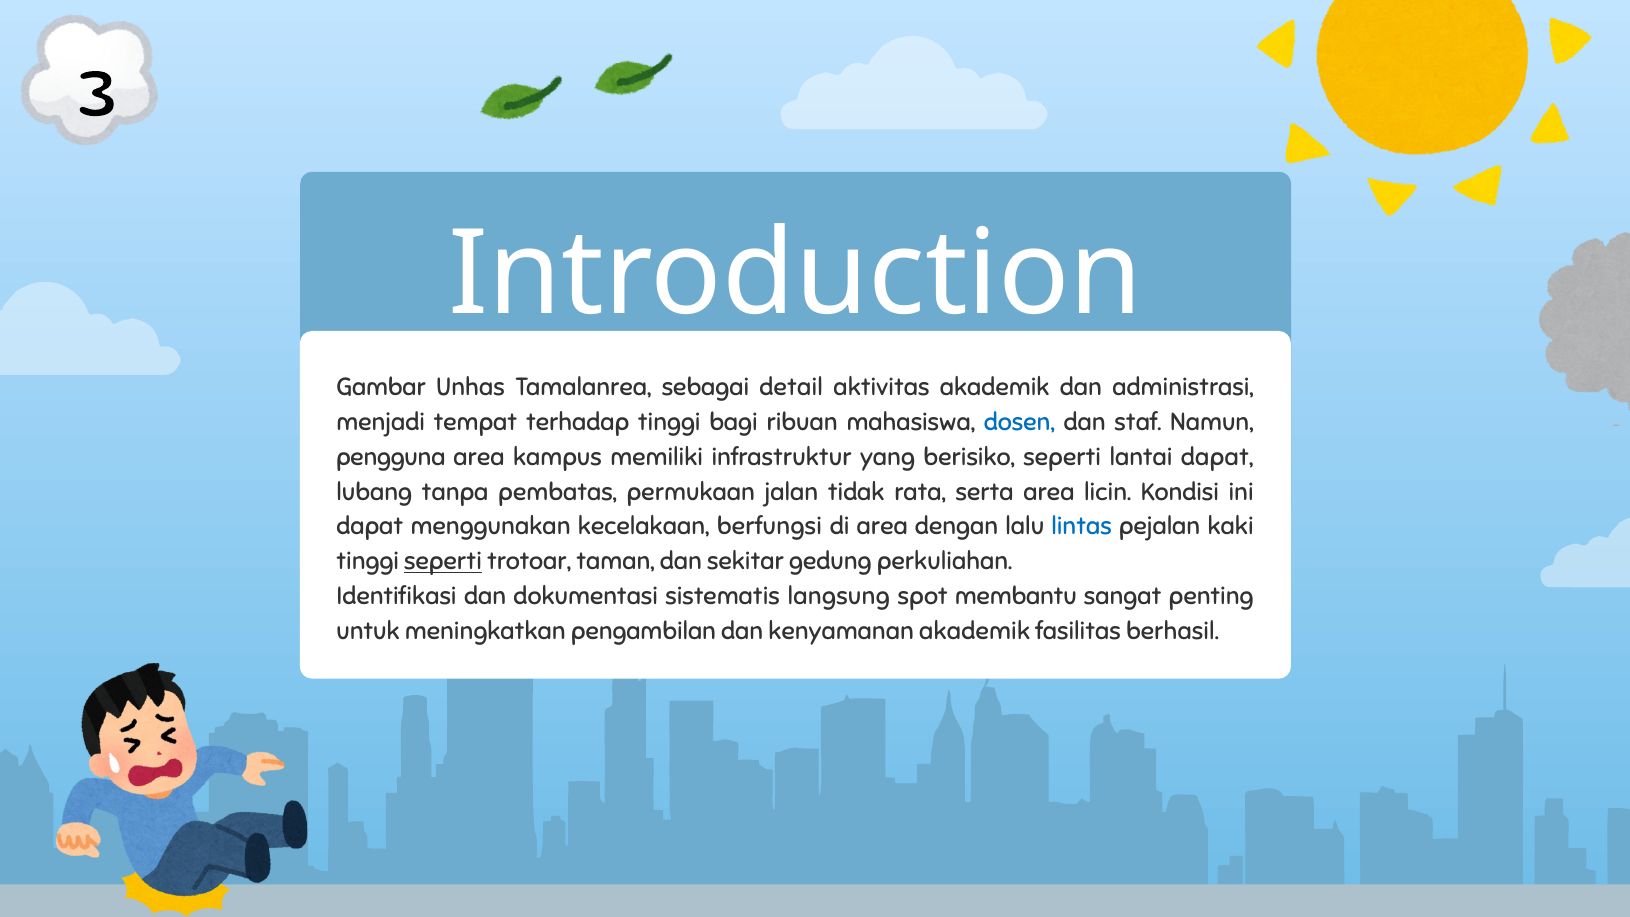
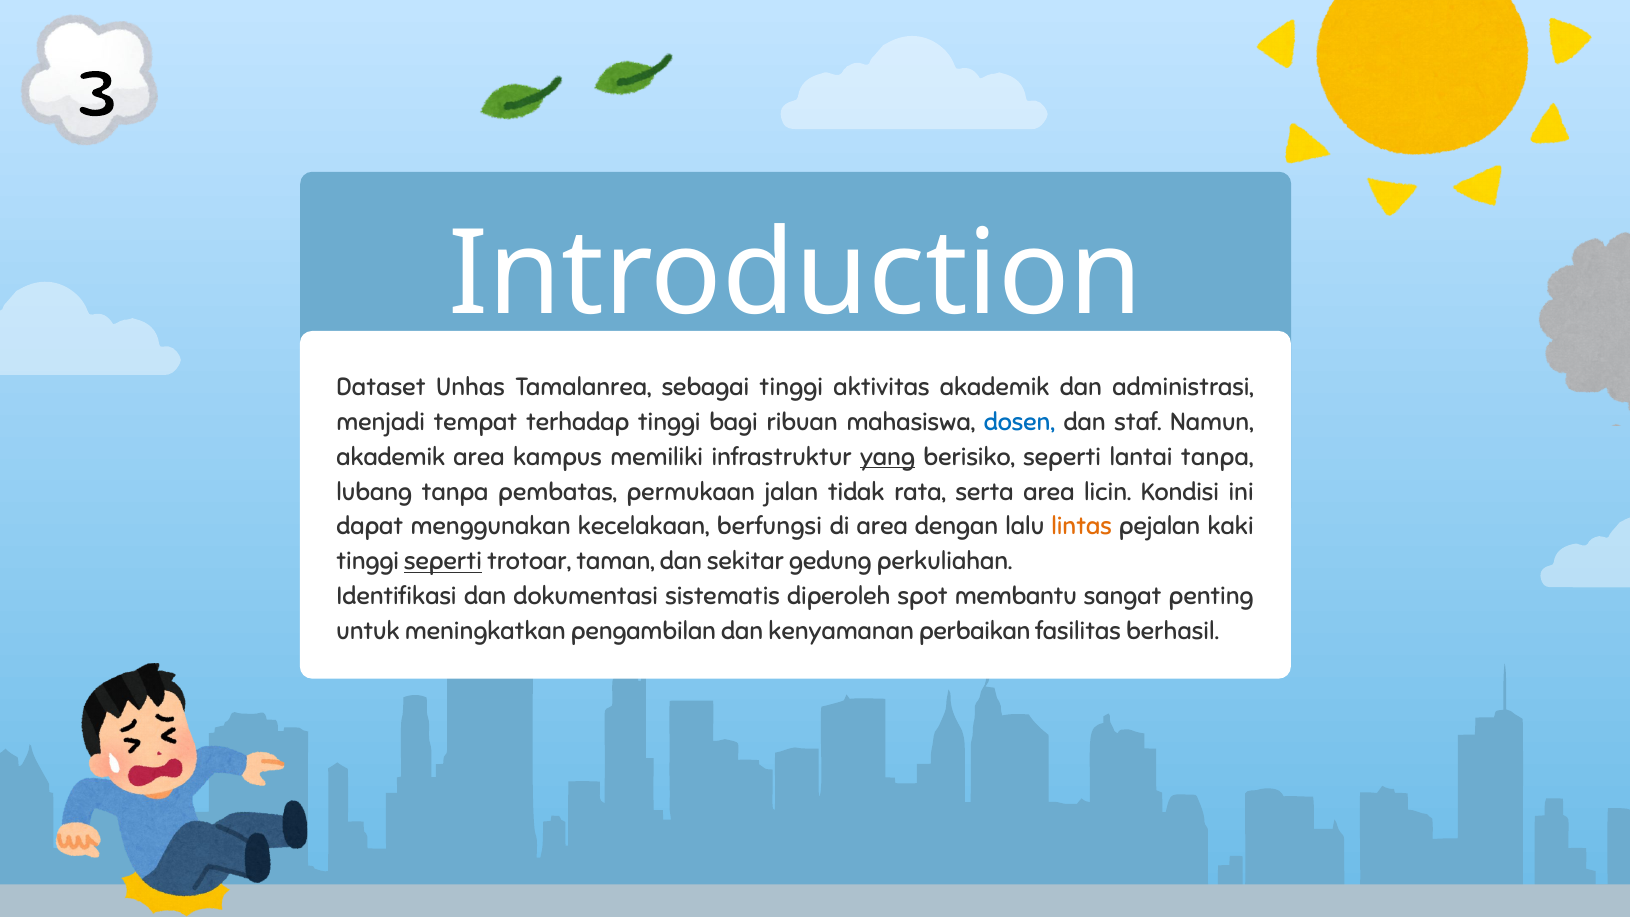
Gambar: Gambar -> Dataset
sebagai detail: detail -> tinggi
pengguna at (391, 457): pengguna -> akademik
yang underline: none -> present
lantai dapat: dapat -> tanpa
lintas colour: blue -> orange
langsung: langsung -> diperoleh
kenyamanan akademik: akademik -> perbaikan
